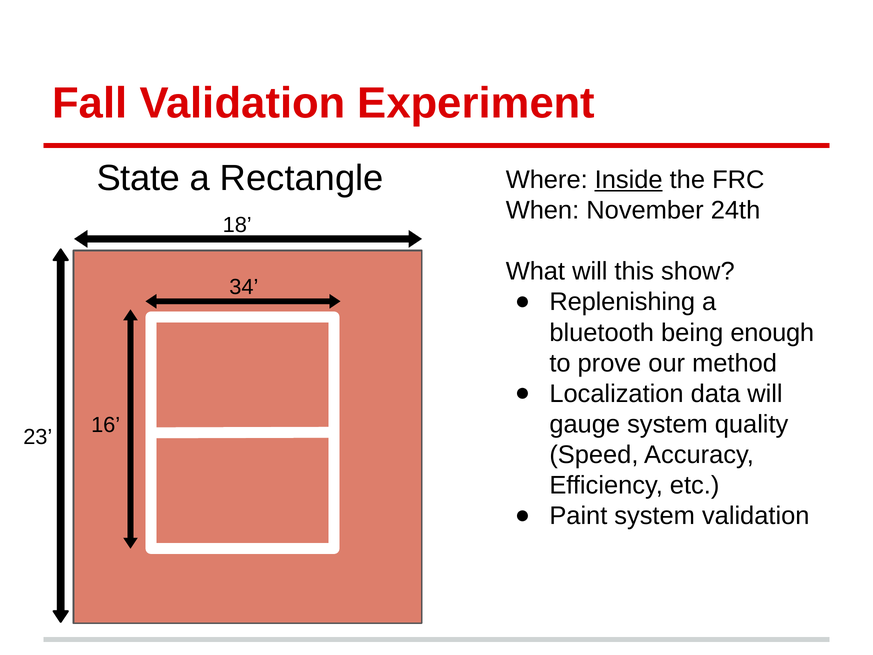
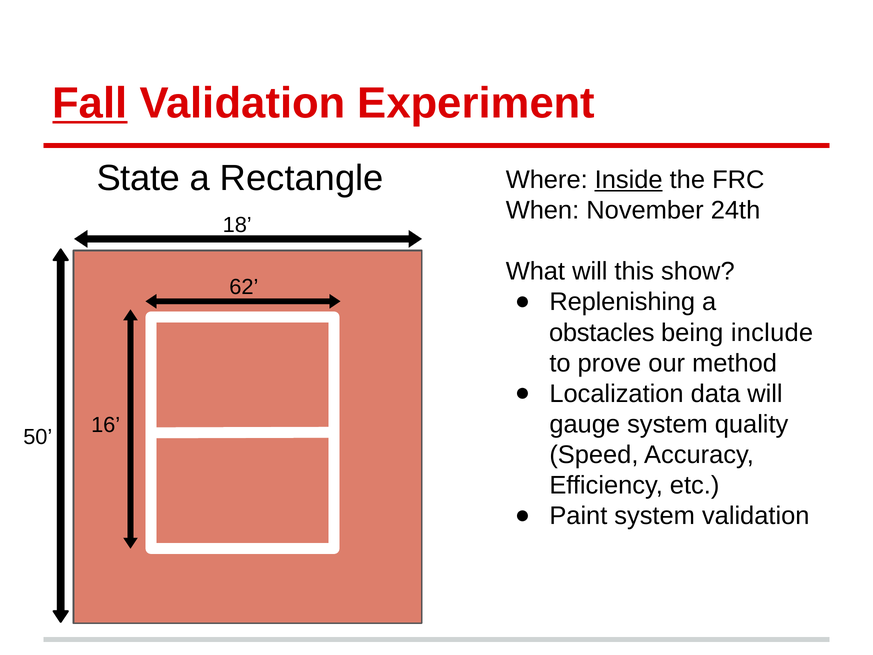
Fall underline: none -> present
34: 34 -> 62
bluetooth: bluetooth -> obstacles
enough: enough -> include
23: 23 -> 50
